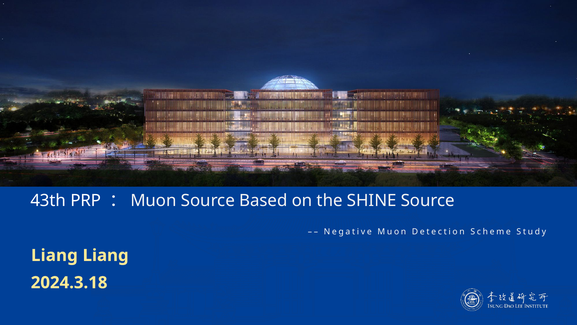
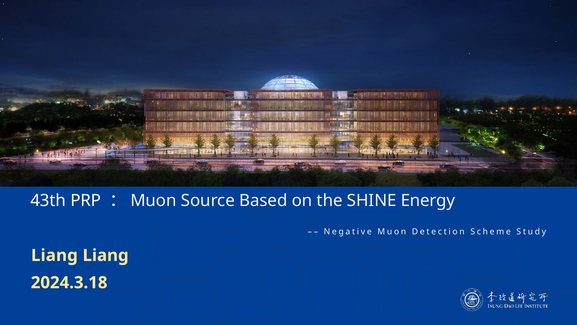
SHINE Source: Source -> Energy
